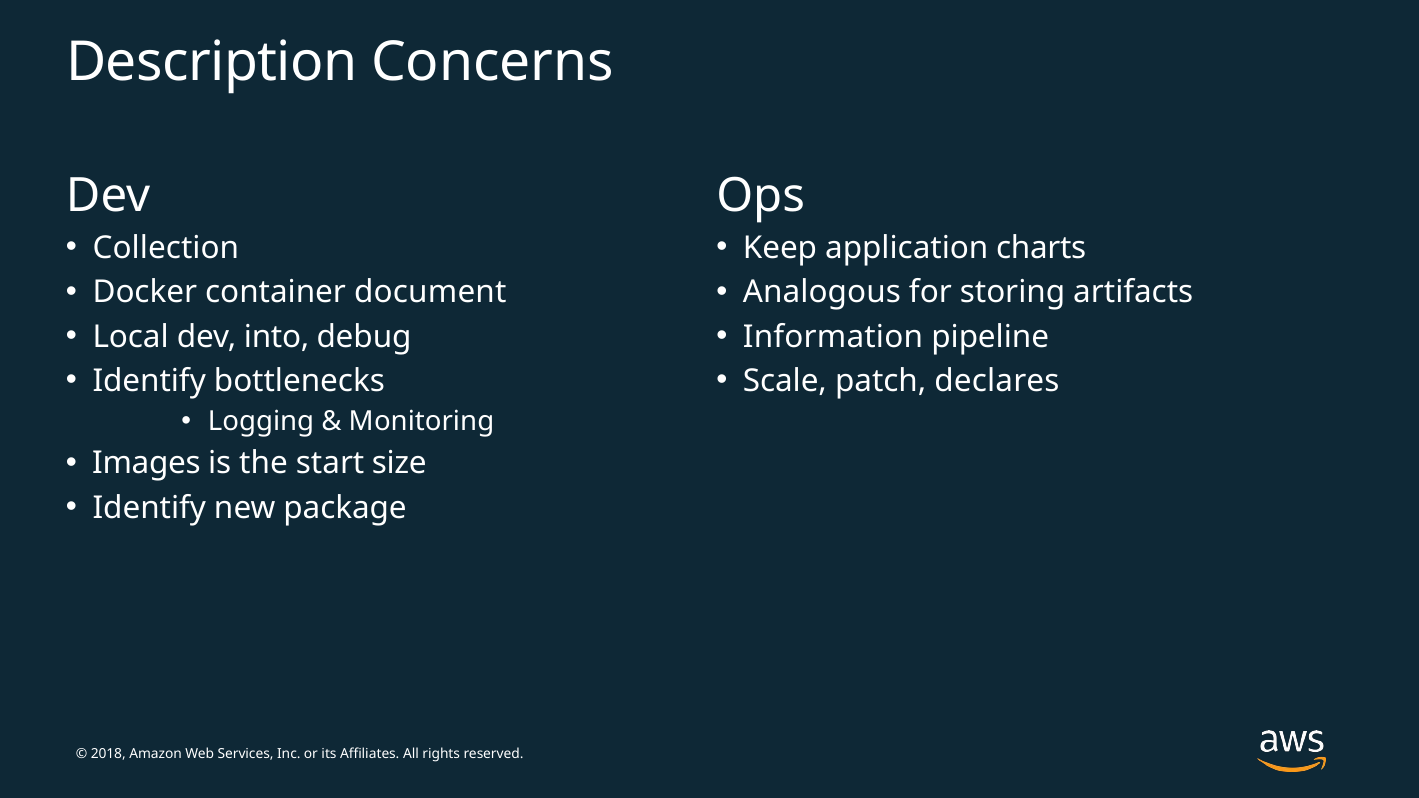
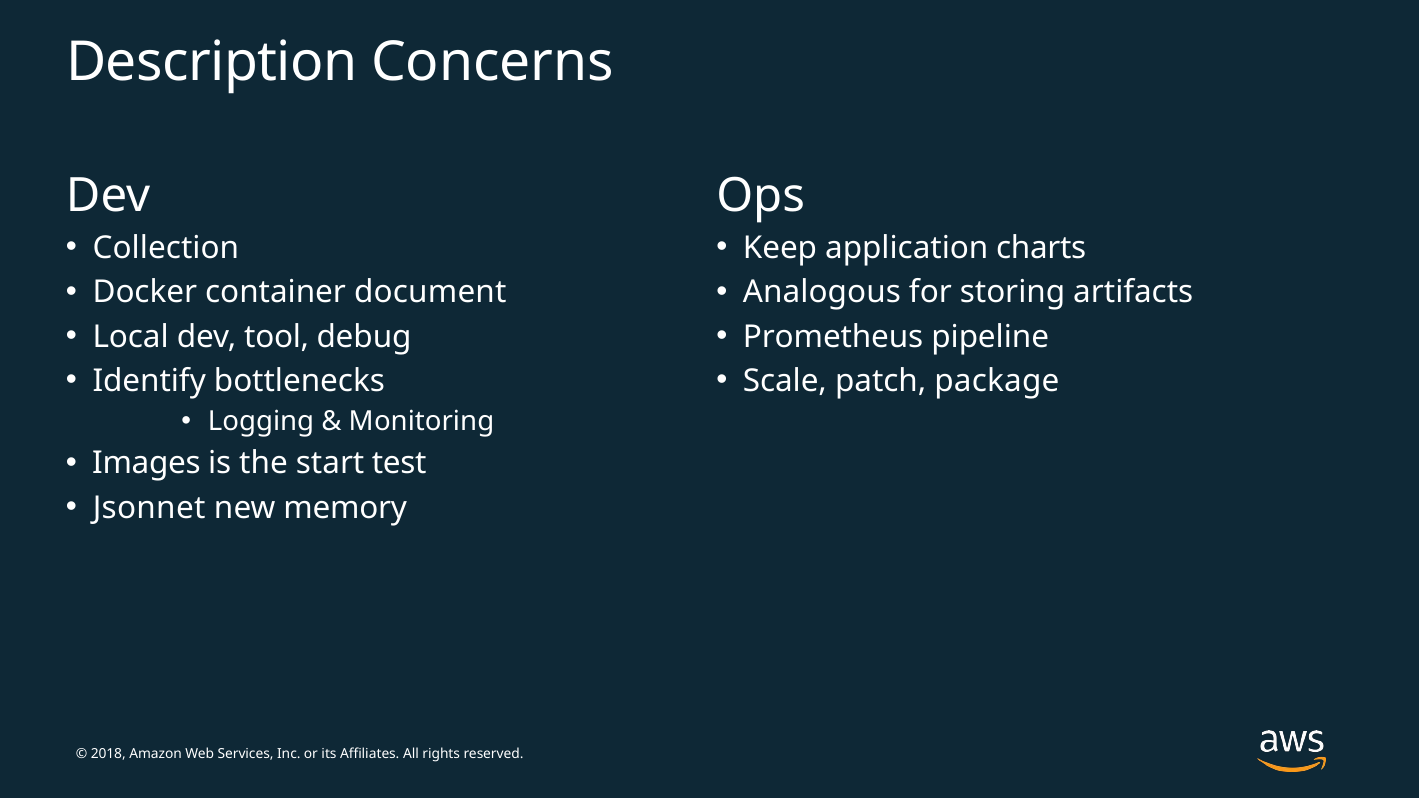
into: into -> tool
Information: Information -> Prometheus
declares: declares -> package
size: size -> test
Identify at (149, 508): Identify -> Jsonnet
package: package -> memory
